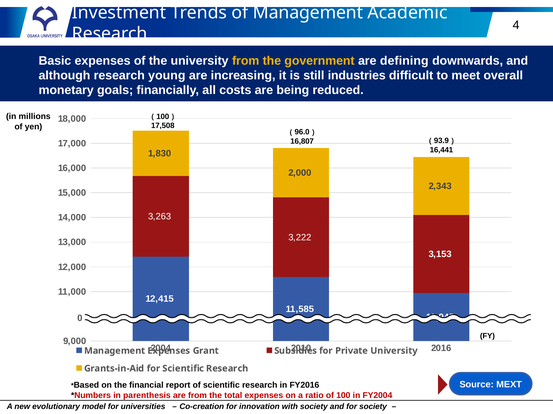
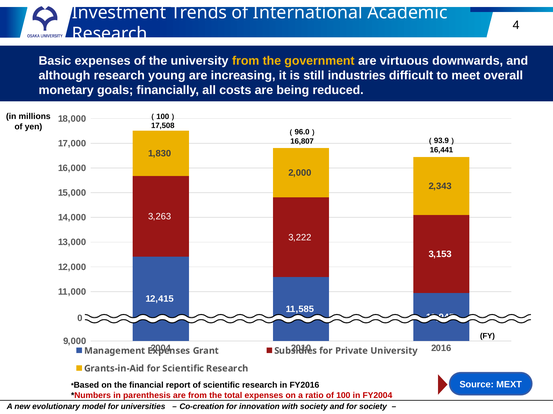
of Management: Management -> International
defining: defining -> virtuous
